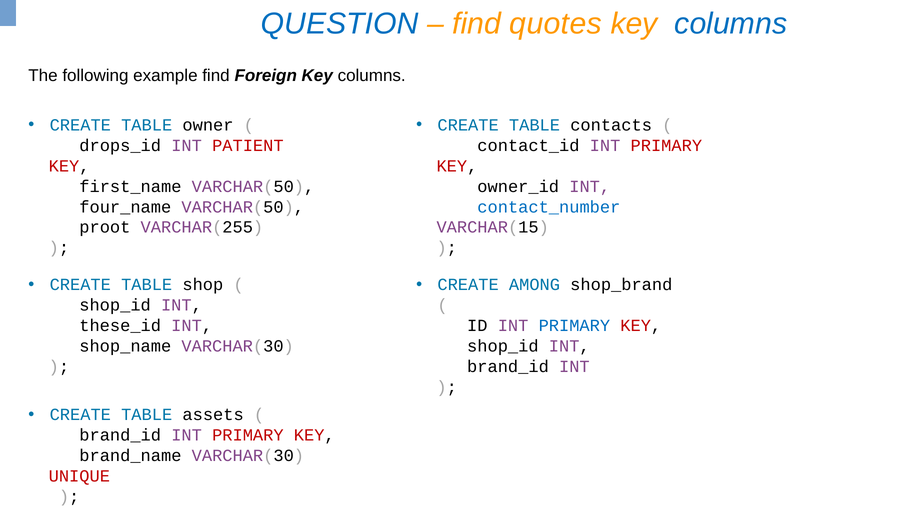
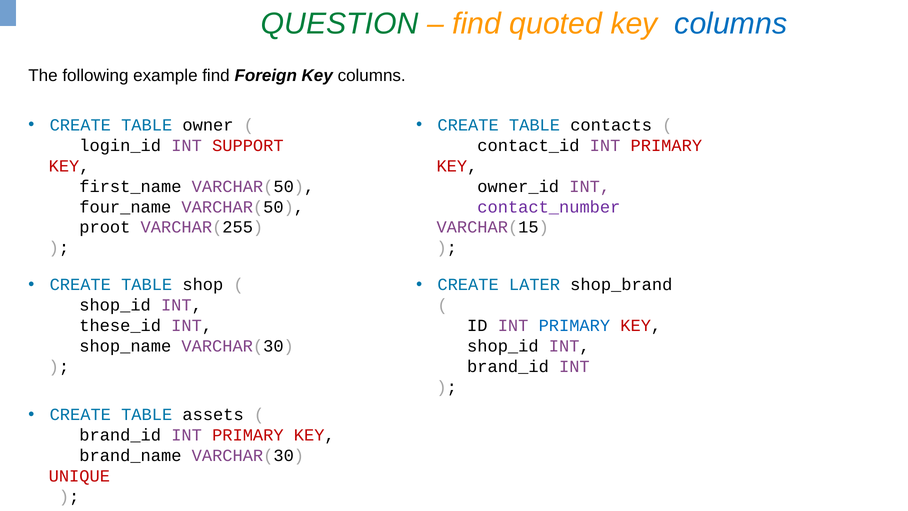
QUESTION colour: blue -> green
quotes: quotes -> quoted
drops_id: drops_id -> login_id
PATIENT: PATIENT -> SUPPORT
contact_number colour: blue -> purple
AMONG: AMONG -> LATER
